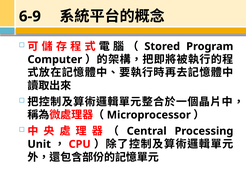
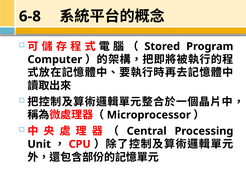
6-9: 6-9 -> 6-8
